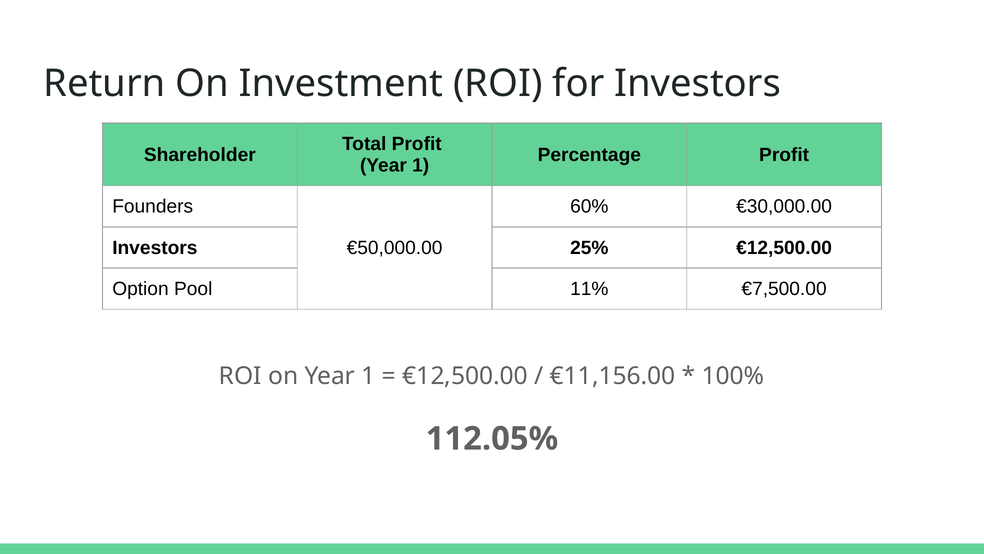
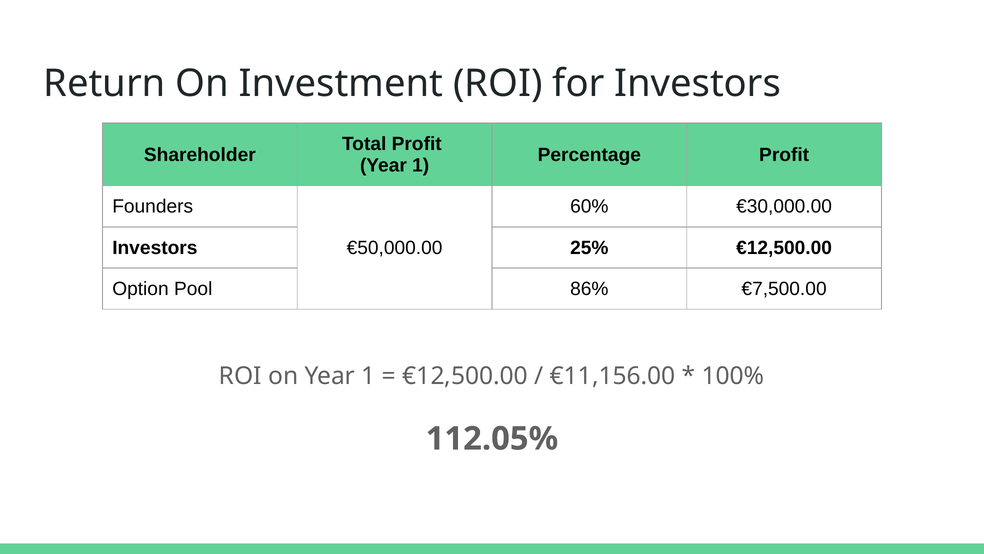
11%: 11% -> 86%
